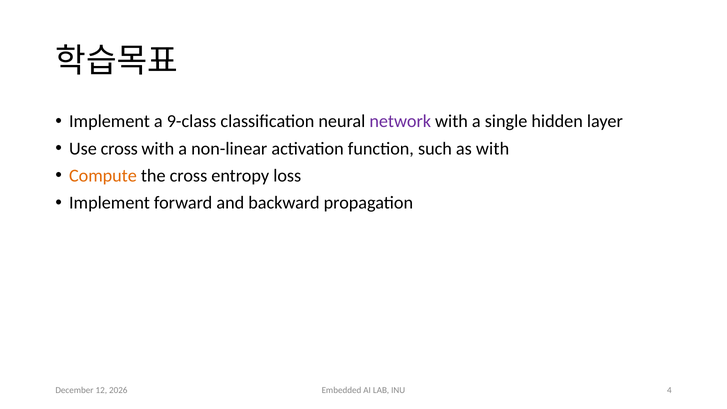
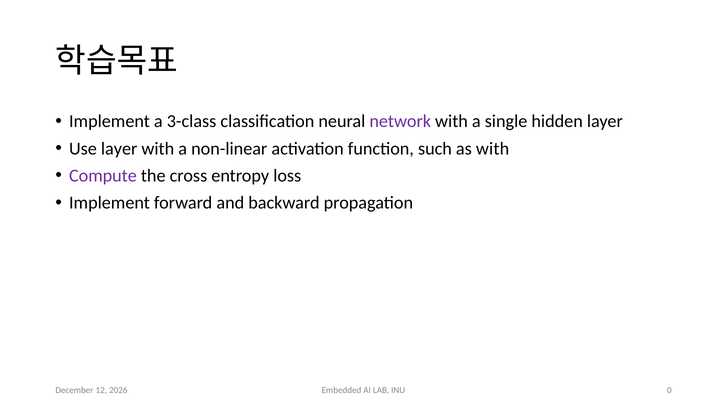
9-class: 9-class -> 3-class
Use cross: cross -> layer
Compute colour: orange -> purple
4: 4 -> 0
